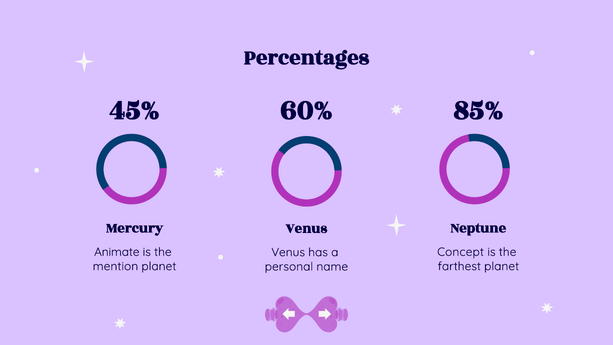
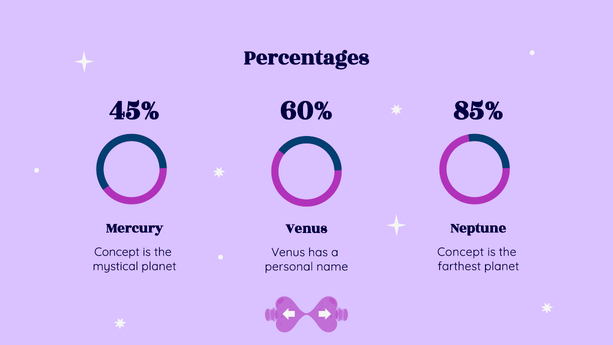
Animate at (117, 252): Animate -> Concept
mention: mention -> mystical
